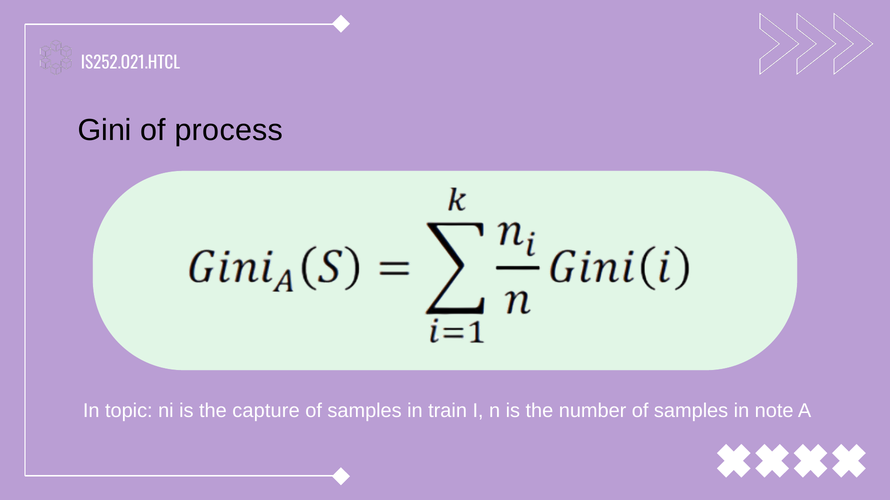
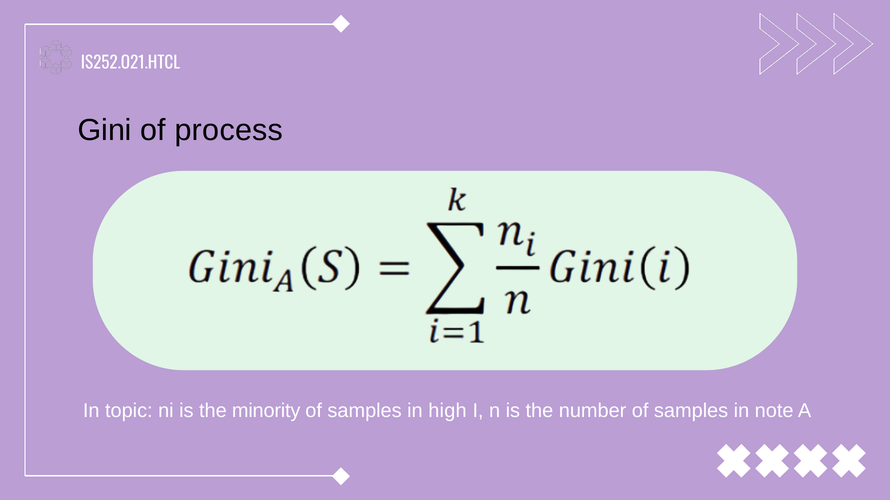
capture: capture -> minority
train: train -> high
